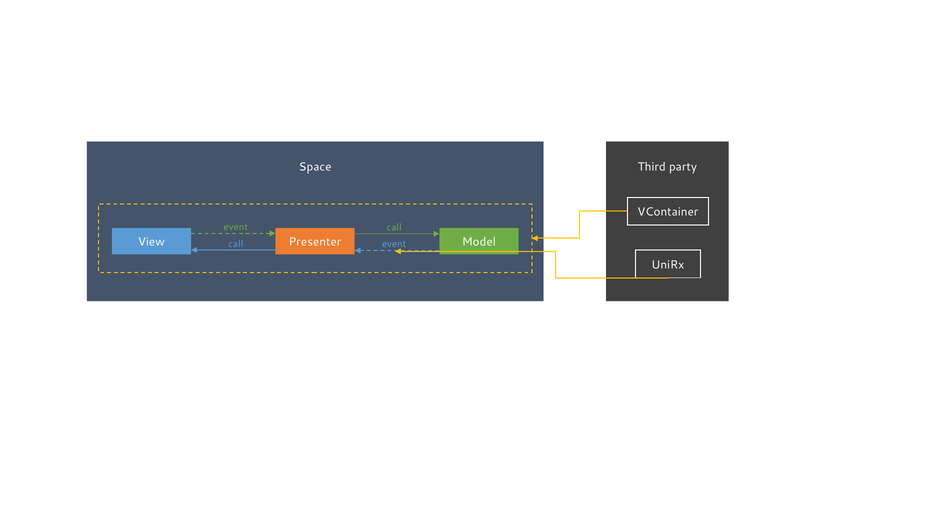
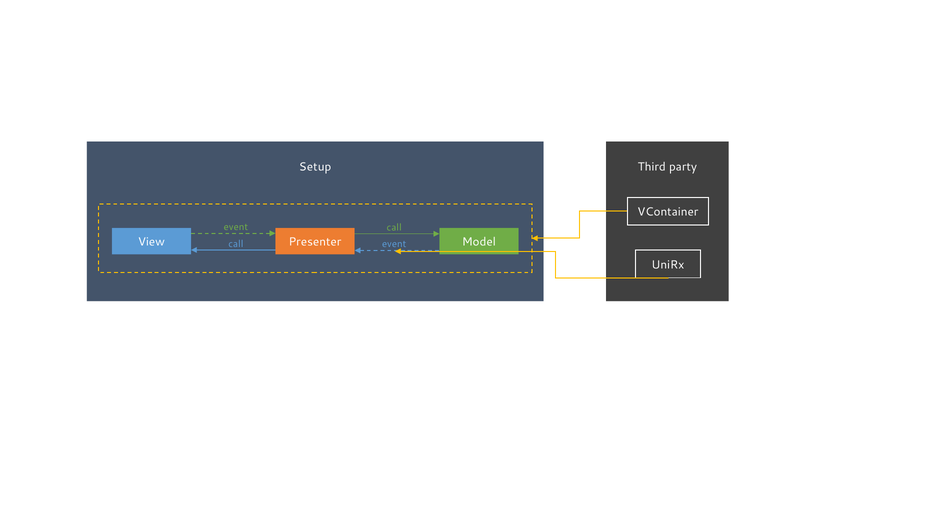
Space: Space -> Setup
